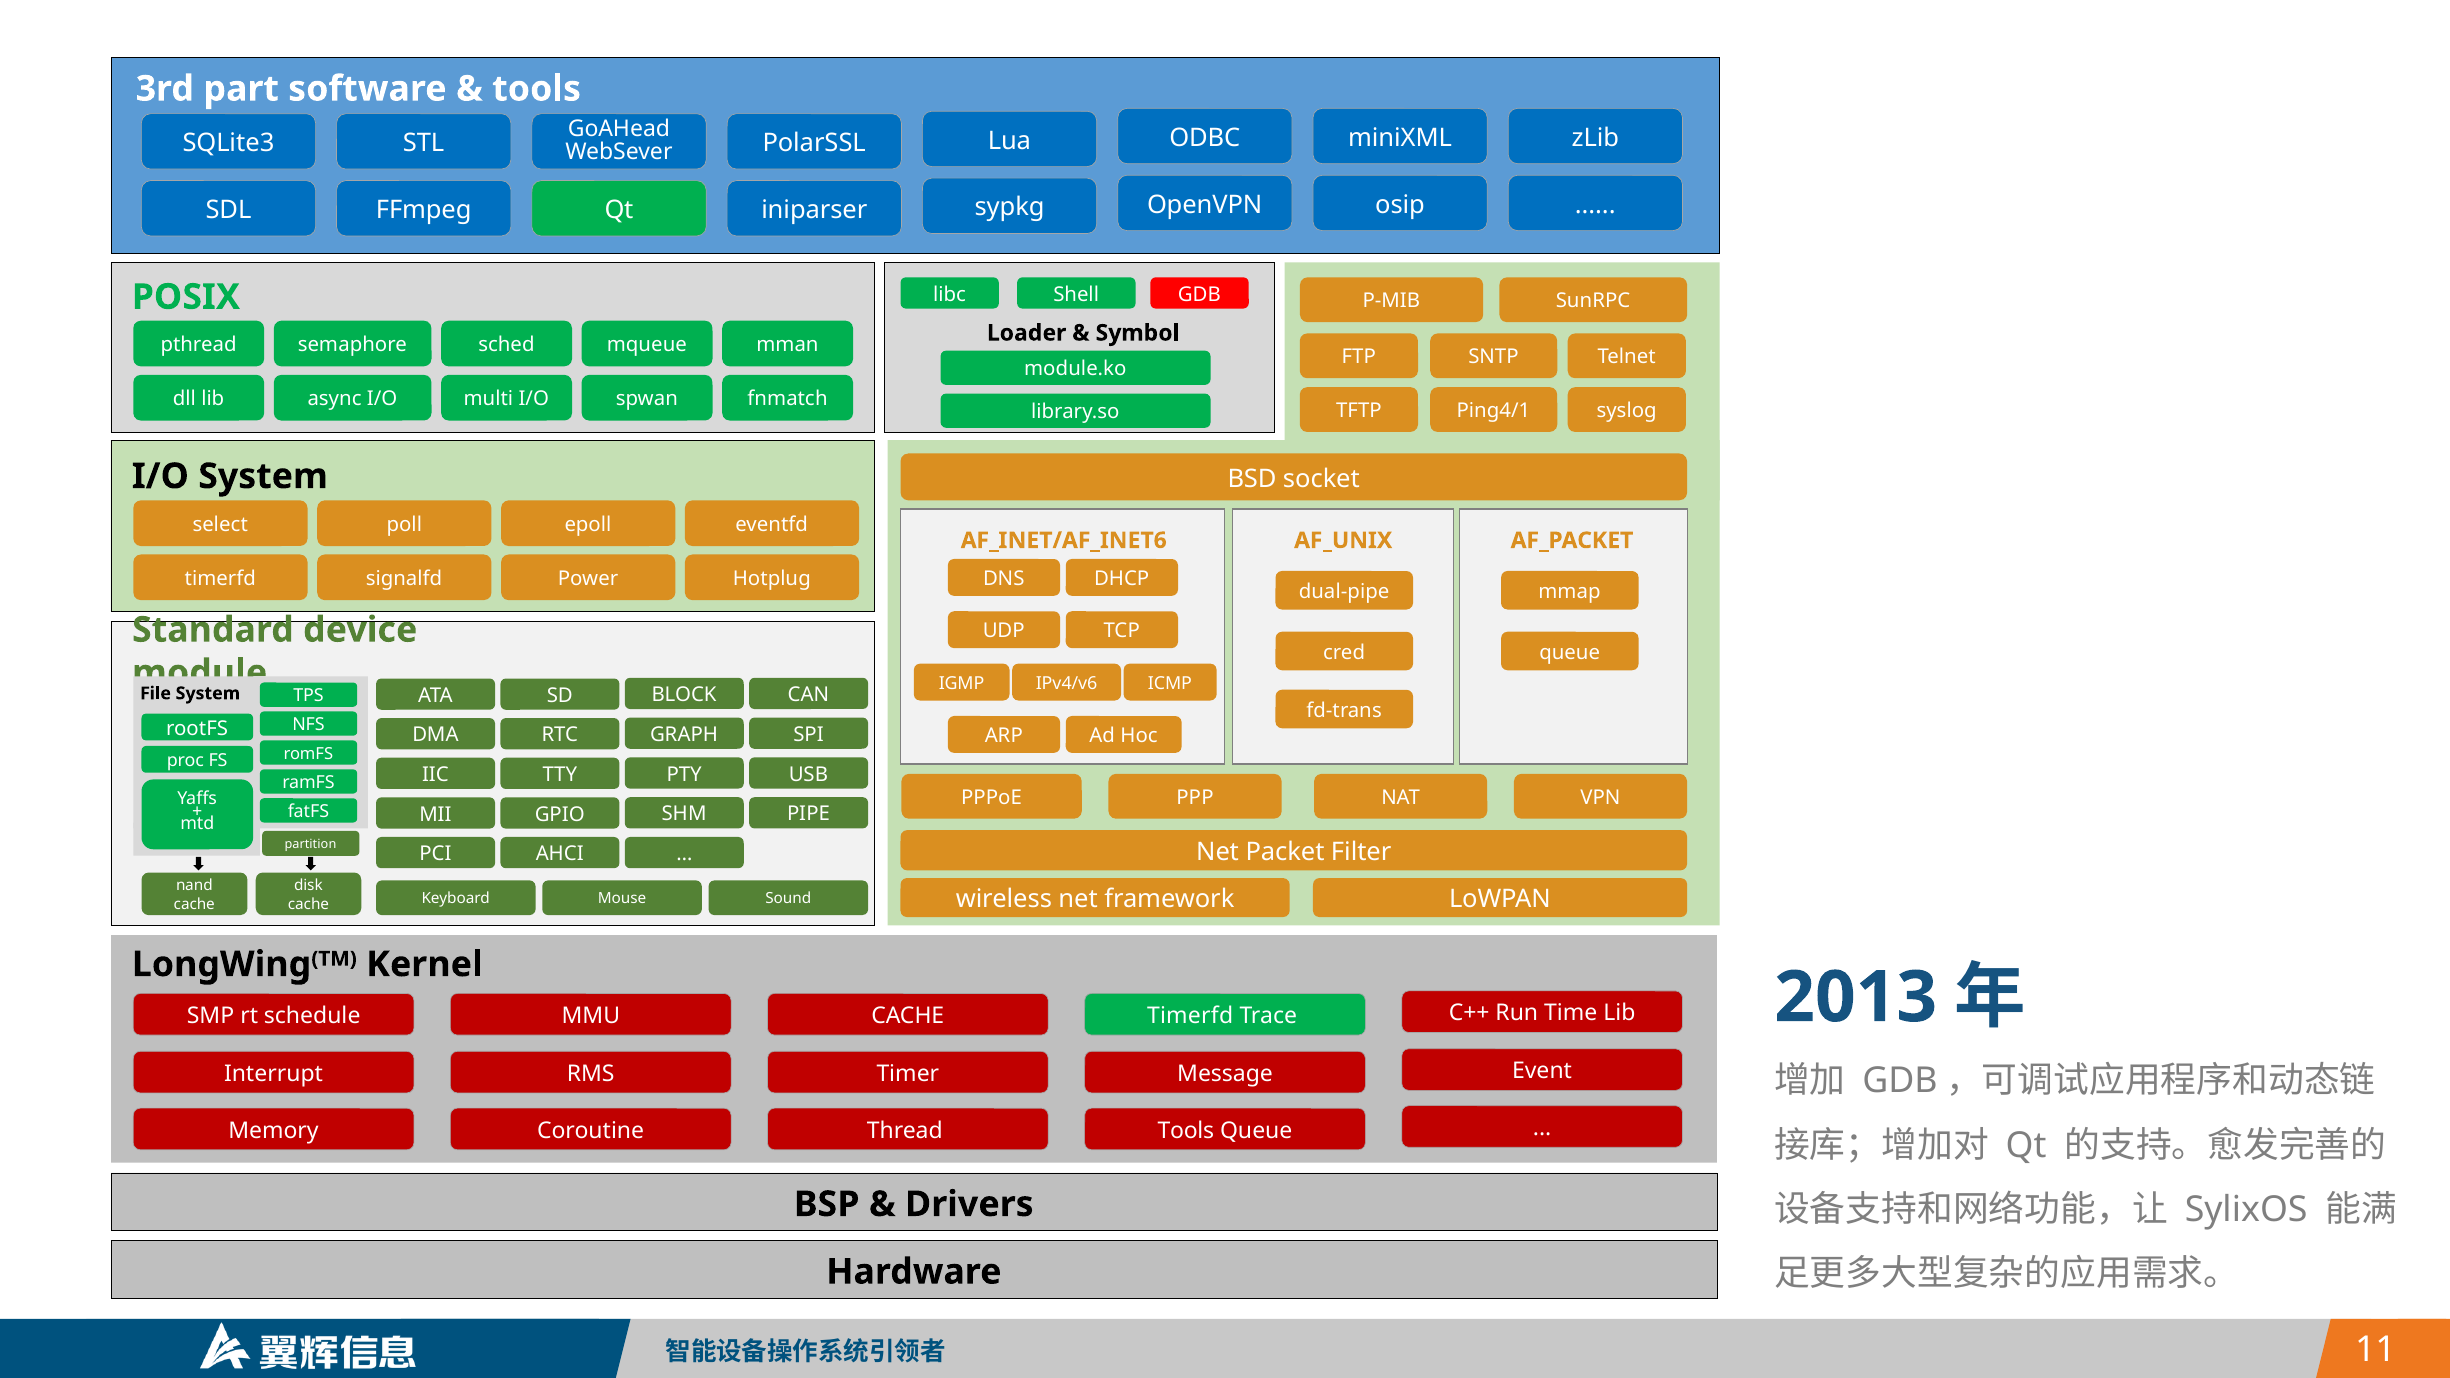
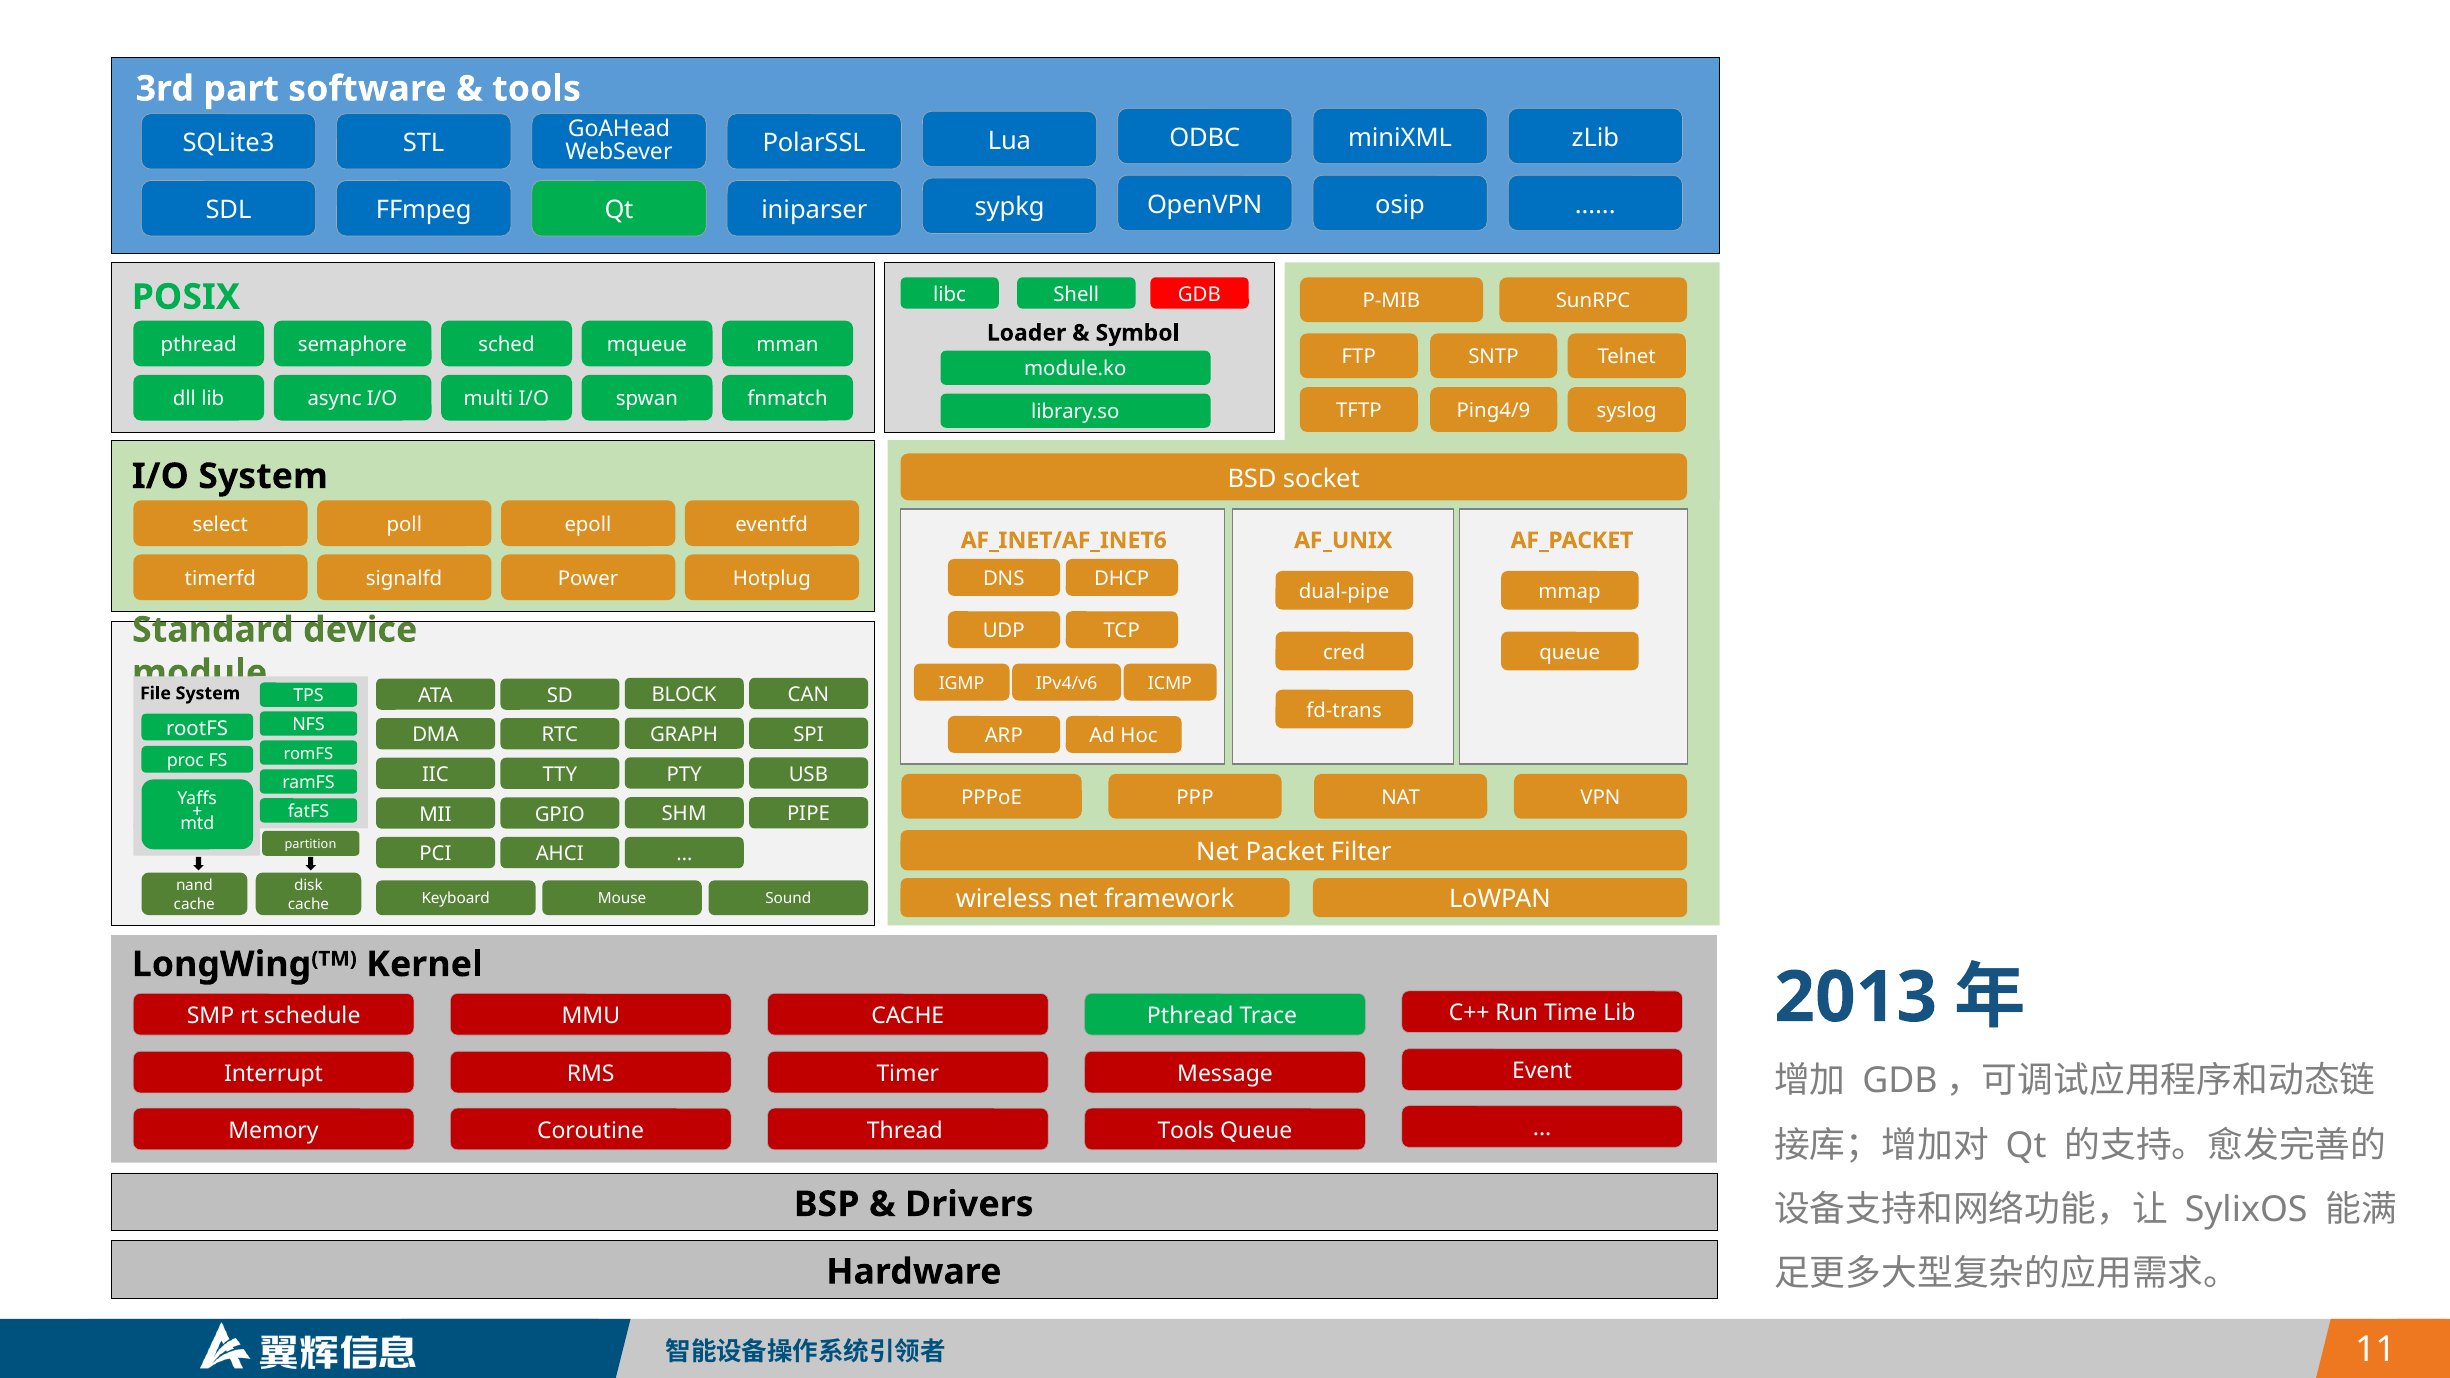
Ping4/1: Ping4/1 -> Ping4/9
Timerfd at (1190, 1016): Timerfd -> Pthread
